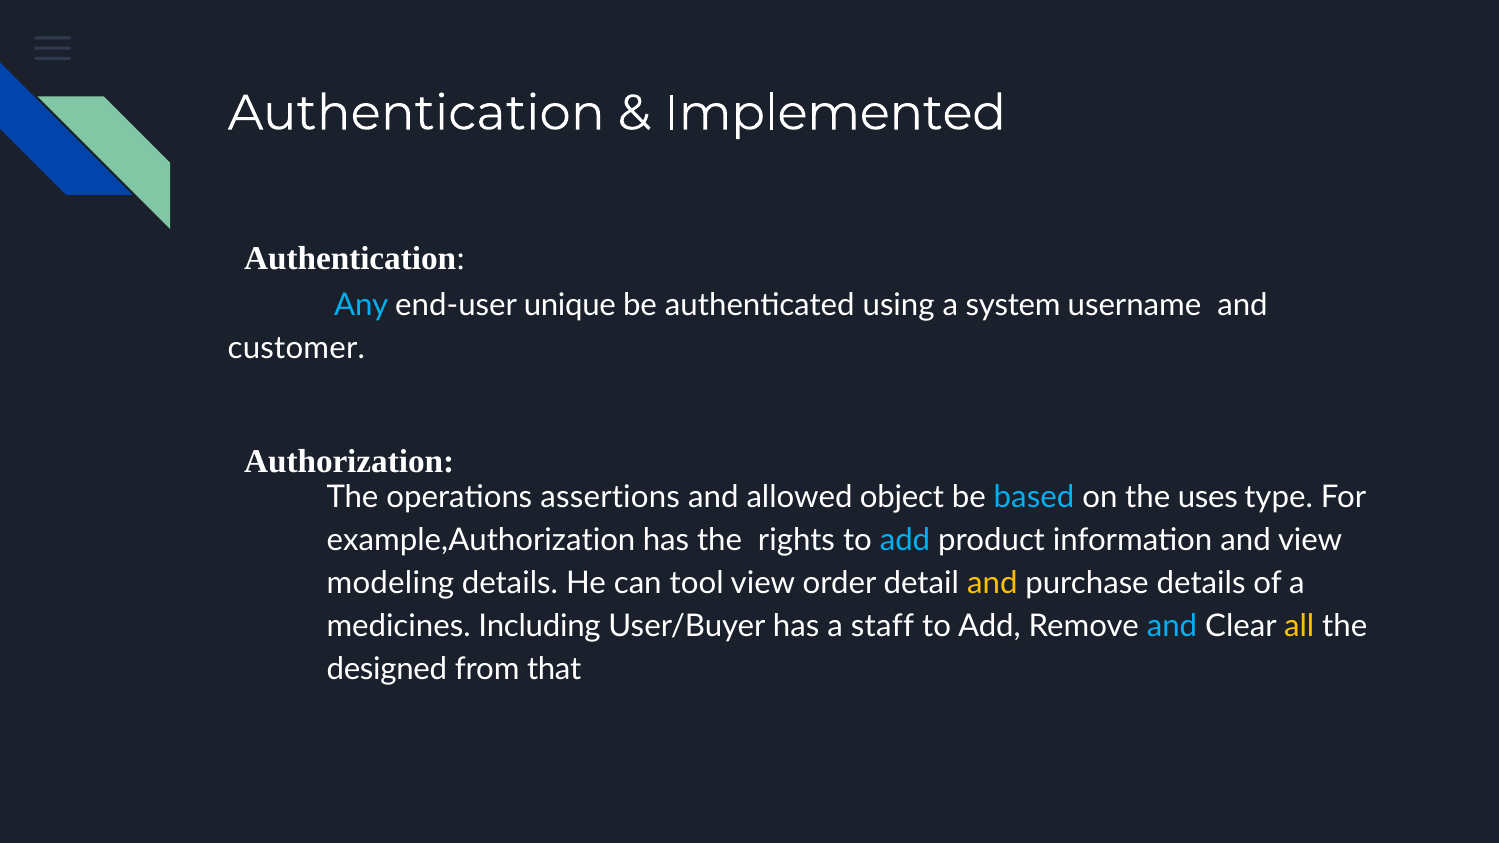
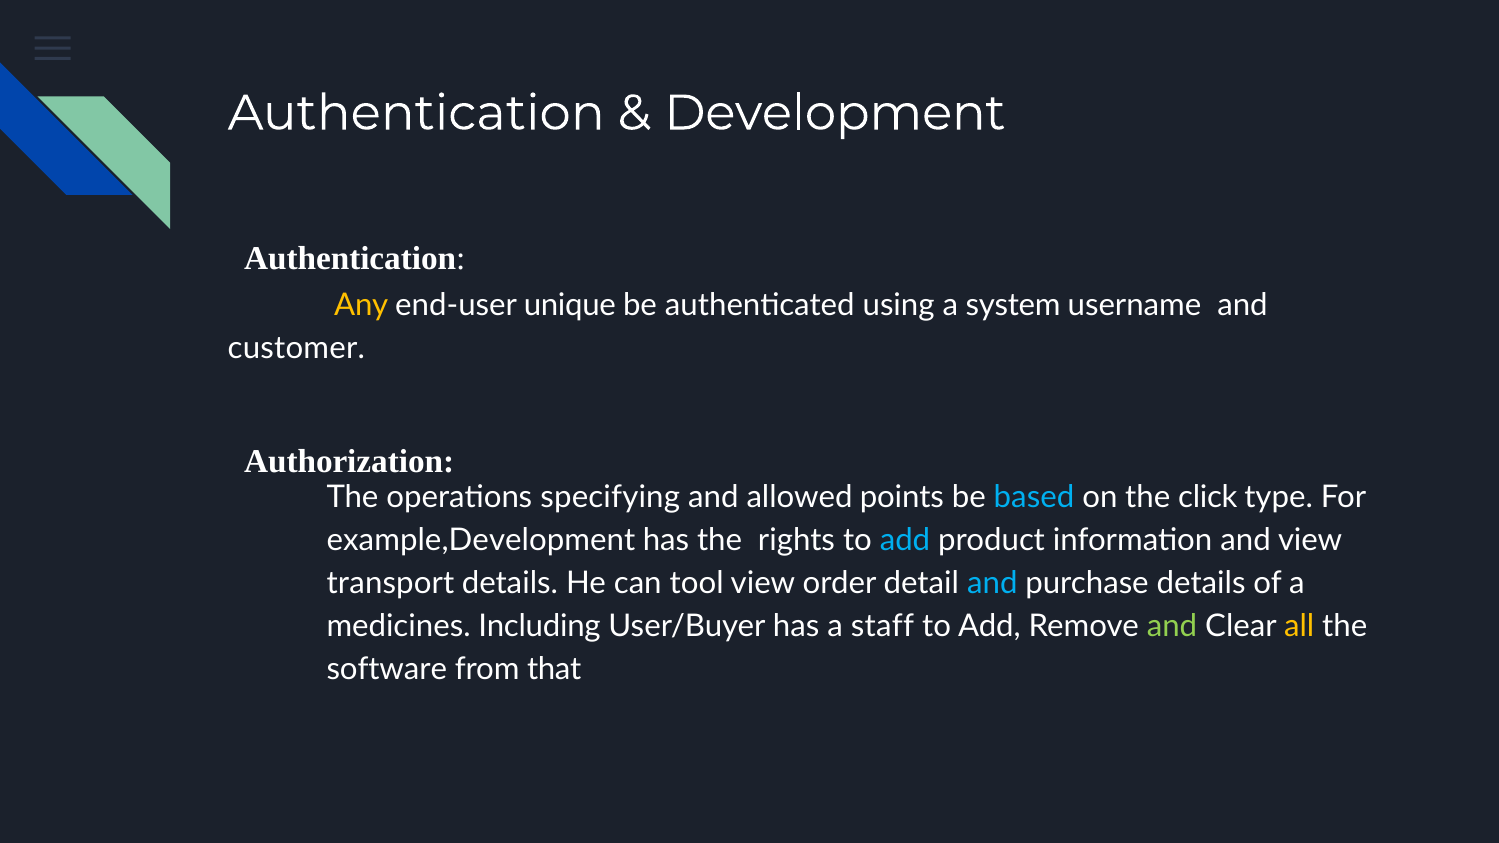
Implemented: Implemented -> Development
Any colour: light blue -> yellow
assertions: assertions -> specifying
object: object -> points
uses: uses -> click
example,Authorization: example,Authorization -> example,Development
modeling: modeling -> transport
and at (992, 583) colour: yellow -> light blue
and at (1172, 626) colour: light blue -> light green
designed: designed -> software
